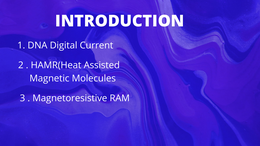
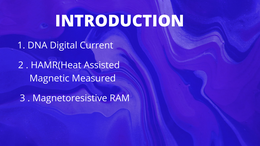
Molecules: Molecules -> Measured
